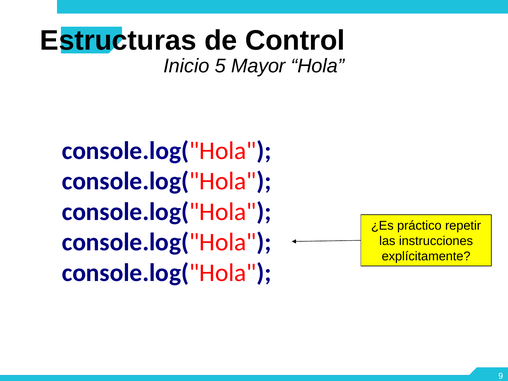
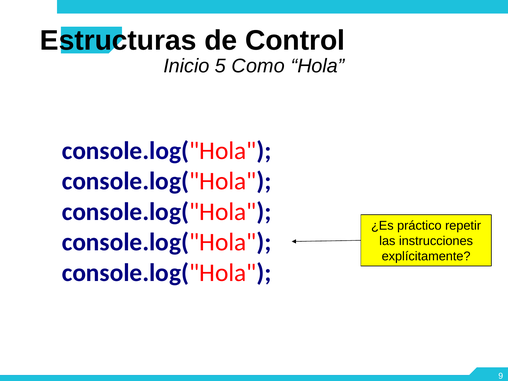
Mayor: Mayor -> Como
